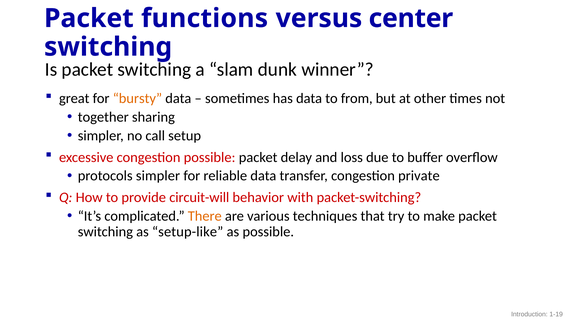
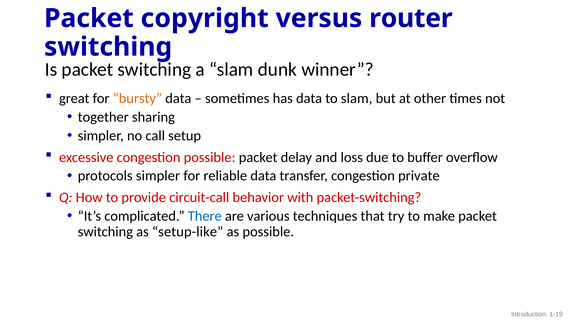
functions: functions -> copyright
center: center -> router
to from: from -> slam
circuit-will: circuit-will -> circuit-call
There colour: orange -> blue
